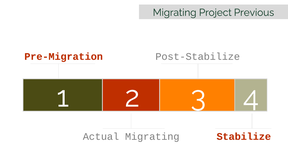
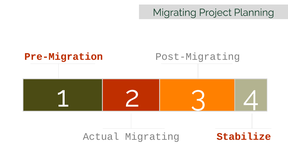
Previous: Previous -> Planning
Post-Stabilize: Post-Stabilize -> Post-Migrating
